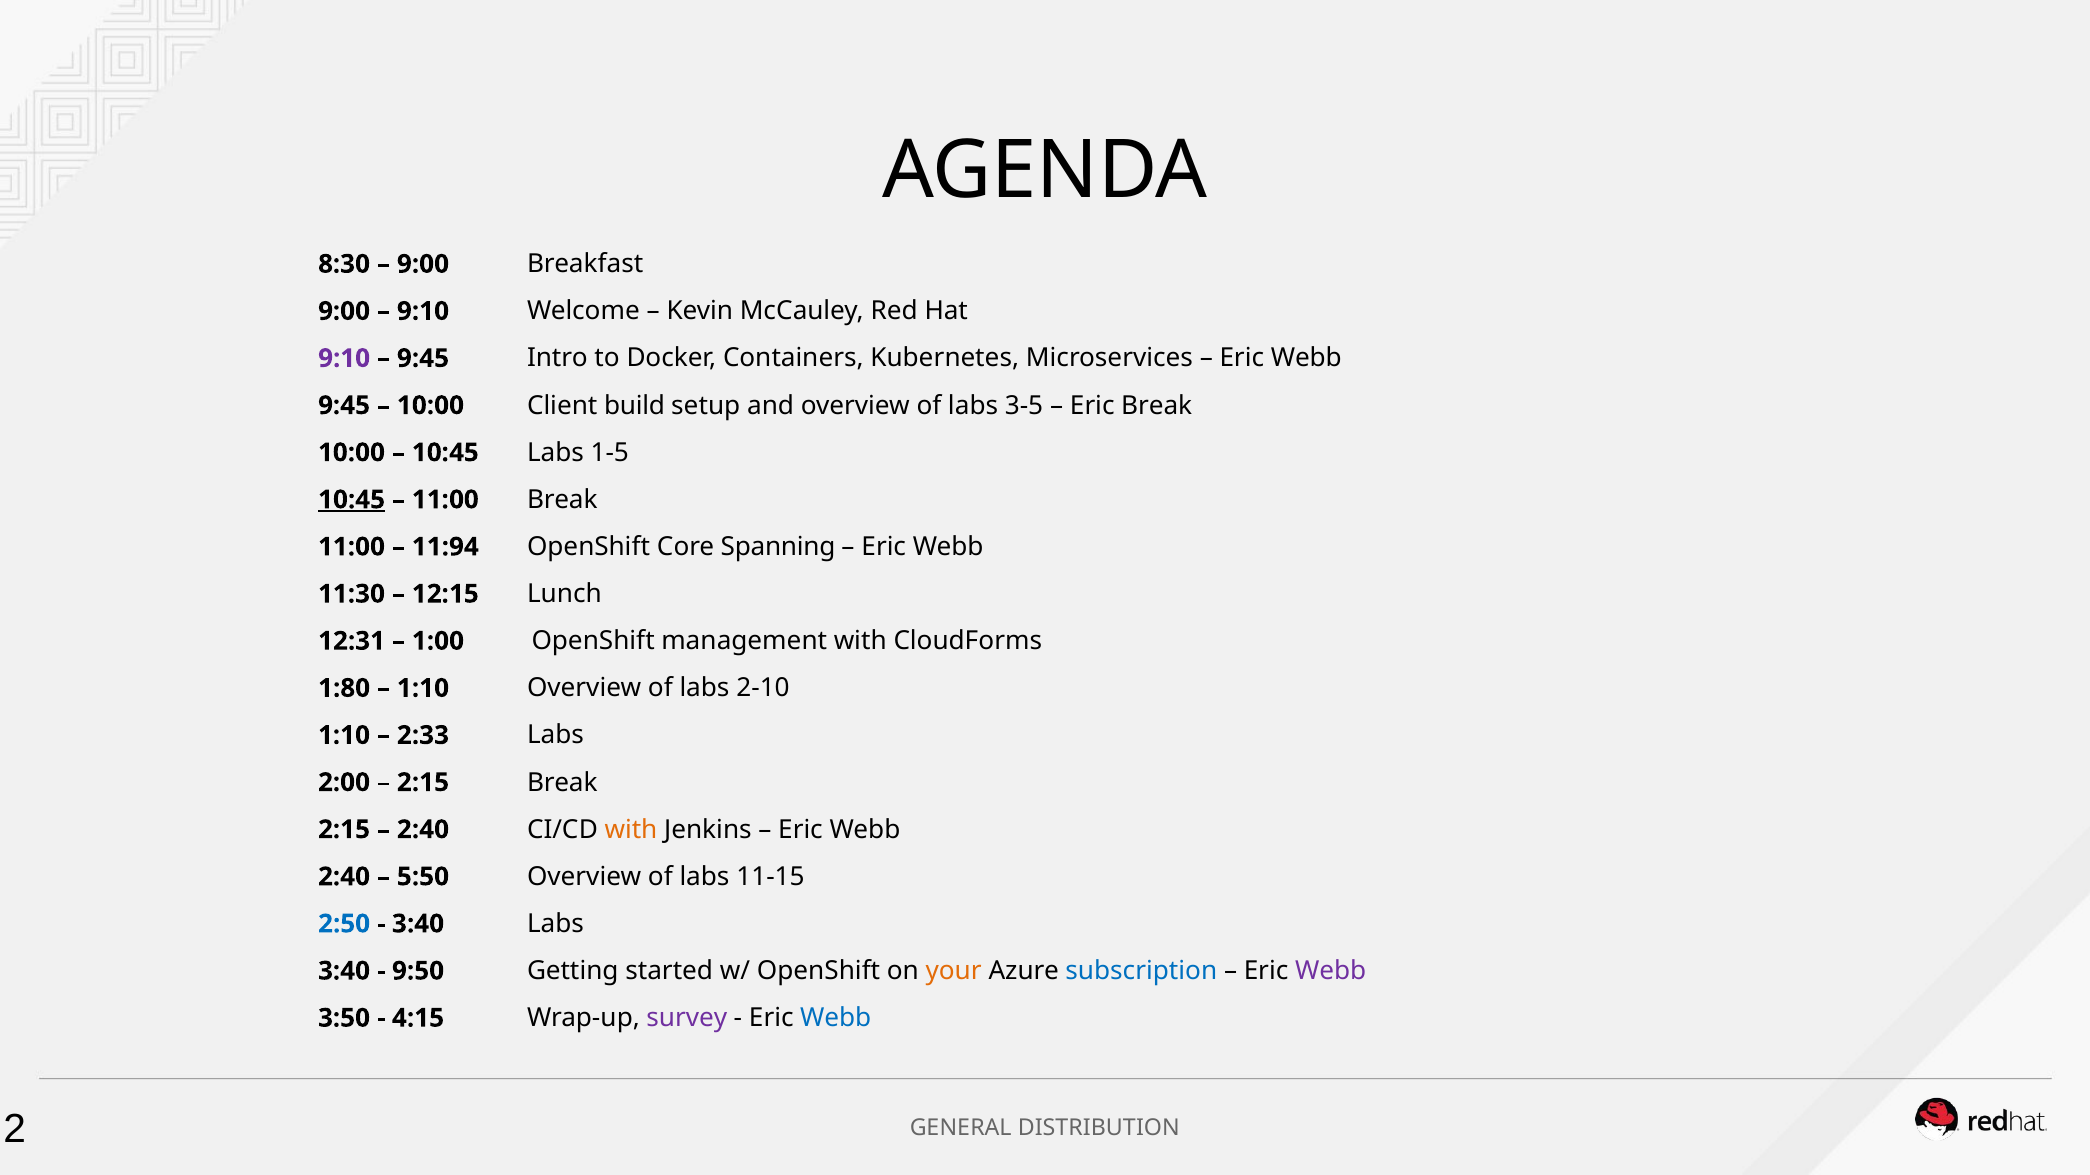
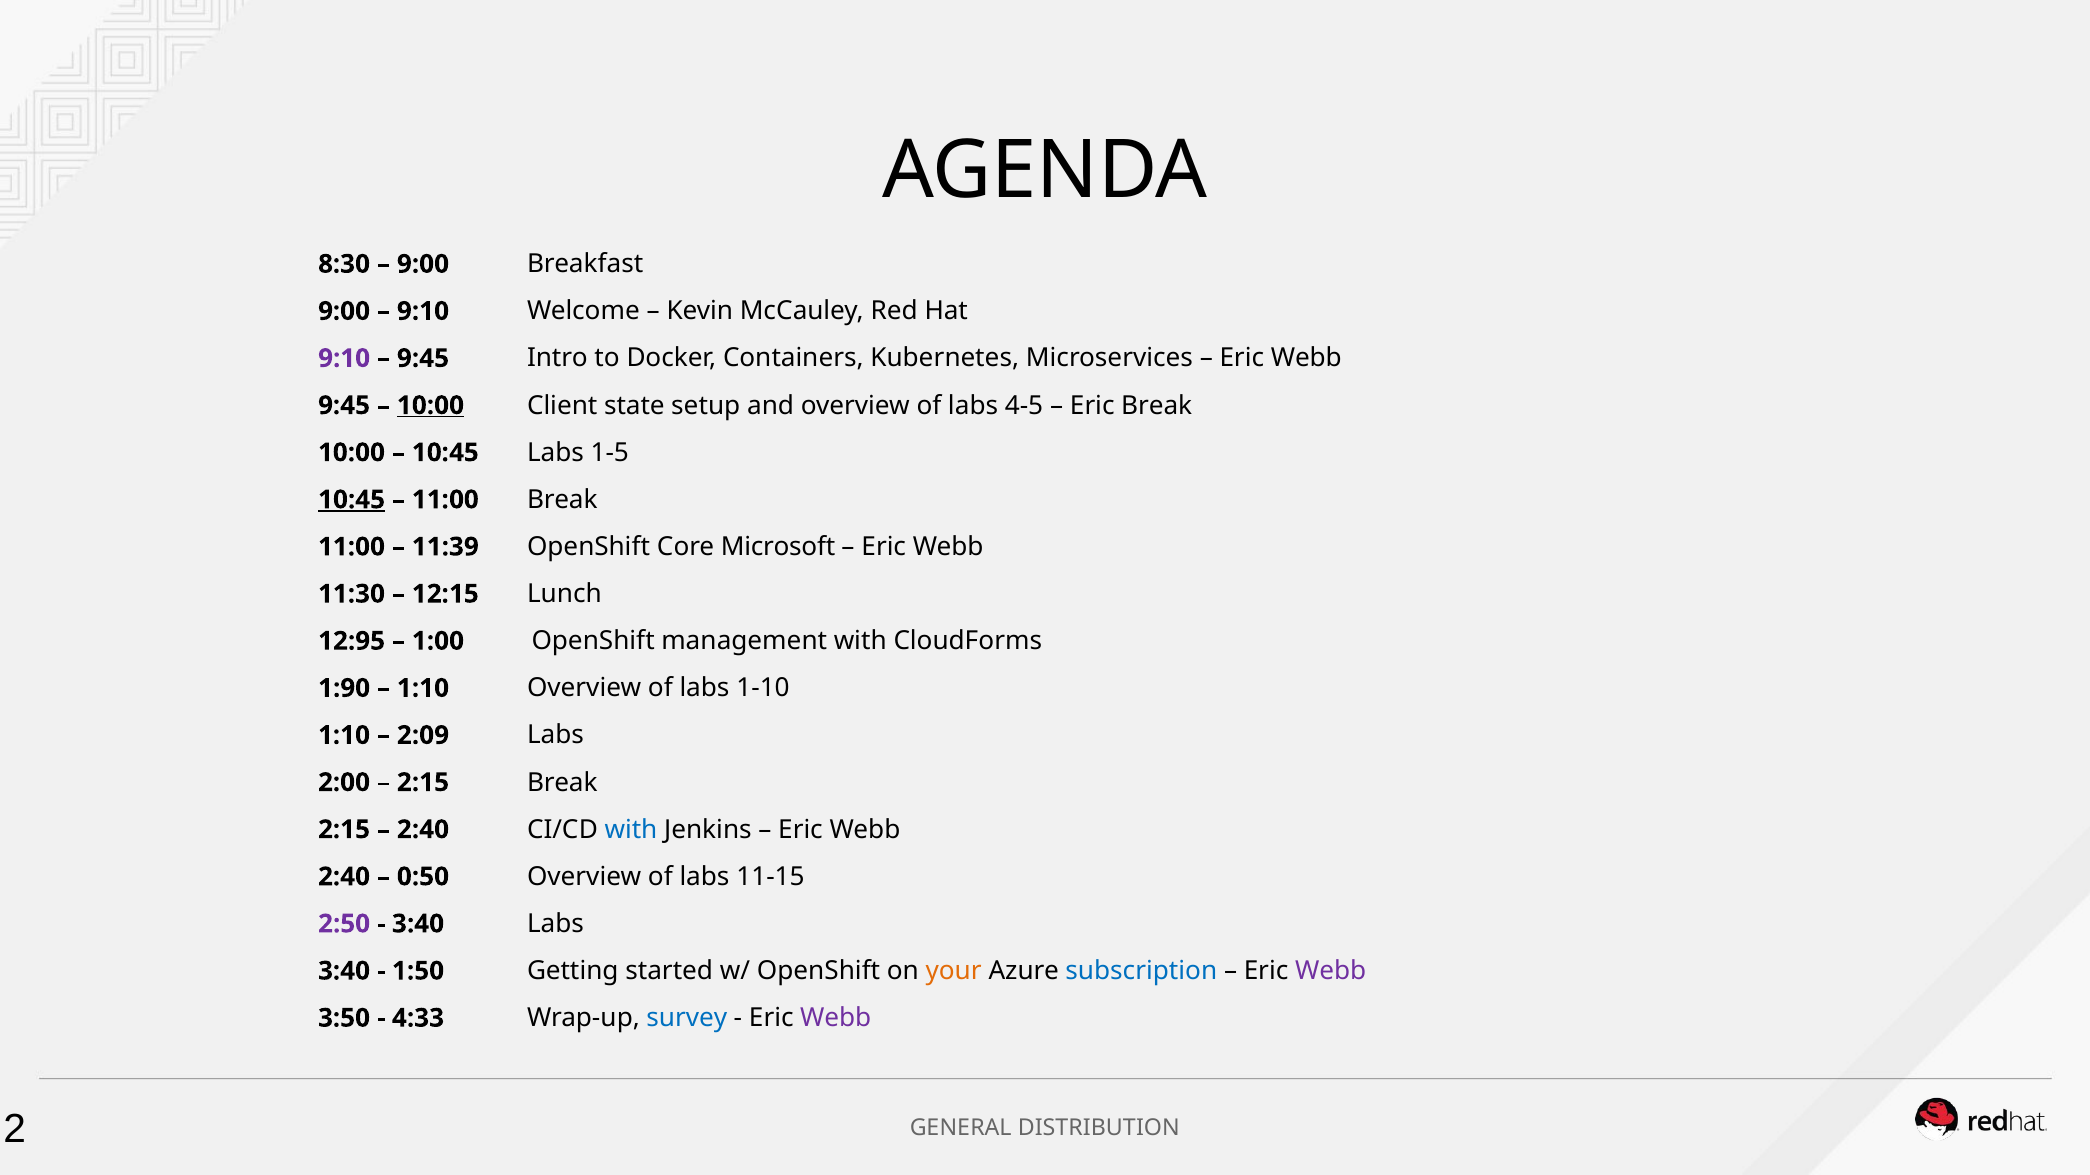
10:00 at (430, 406) underline: none -> present
build: build -> state
3-5: 3-5 -> 4-5
11:94: 11:94 -> 11:39
Spanning: Spanning -> Microsoft
12:31: 12:31 -> 12:95
1:80: 1:80 -> 1:90
2-10: 2-10 -> 1-10
2:33: 2:33 -> 2:09
with at (631, 830) colour: orange -> blue
5:50: 5:50 -> 0:50
2:50 colour: blue -> purple
9:50: 9:50 -> 1:50
4:15: 4:15 -> 4:33
survey colour: purple -> blue
Webb at (836, 1019) colour: blue -> purple
